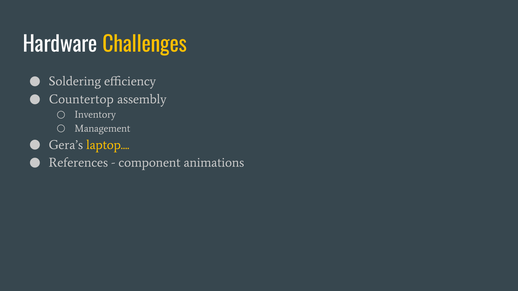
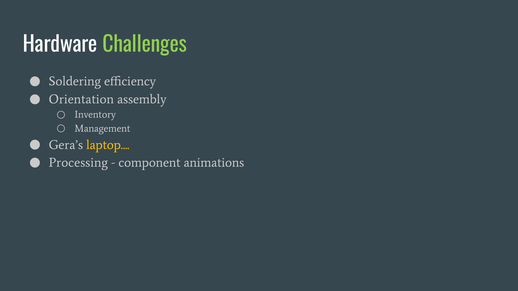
Challenges colour: yellow -> light green
Countertop: Countertop -> Orientation
References: References -> Processing
